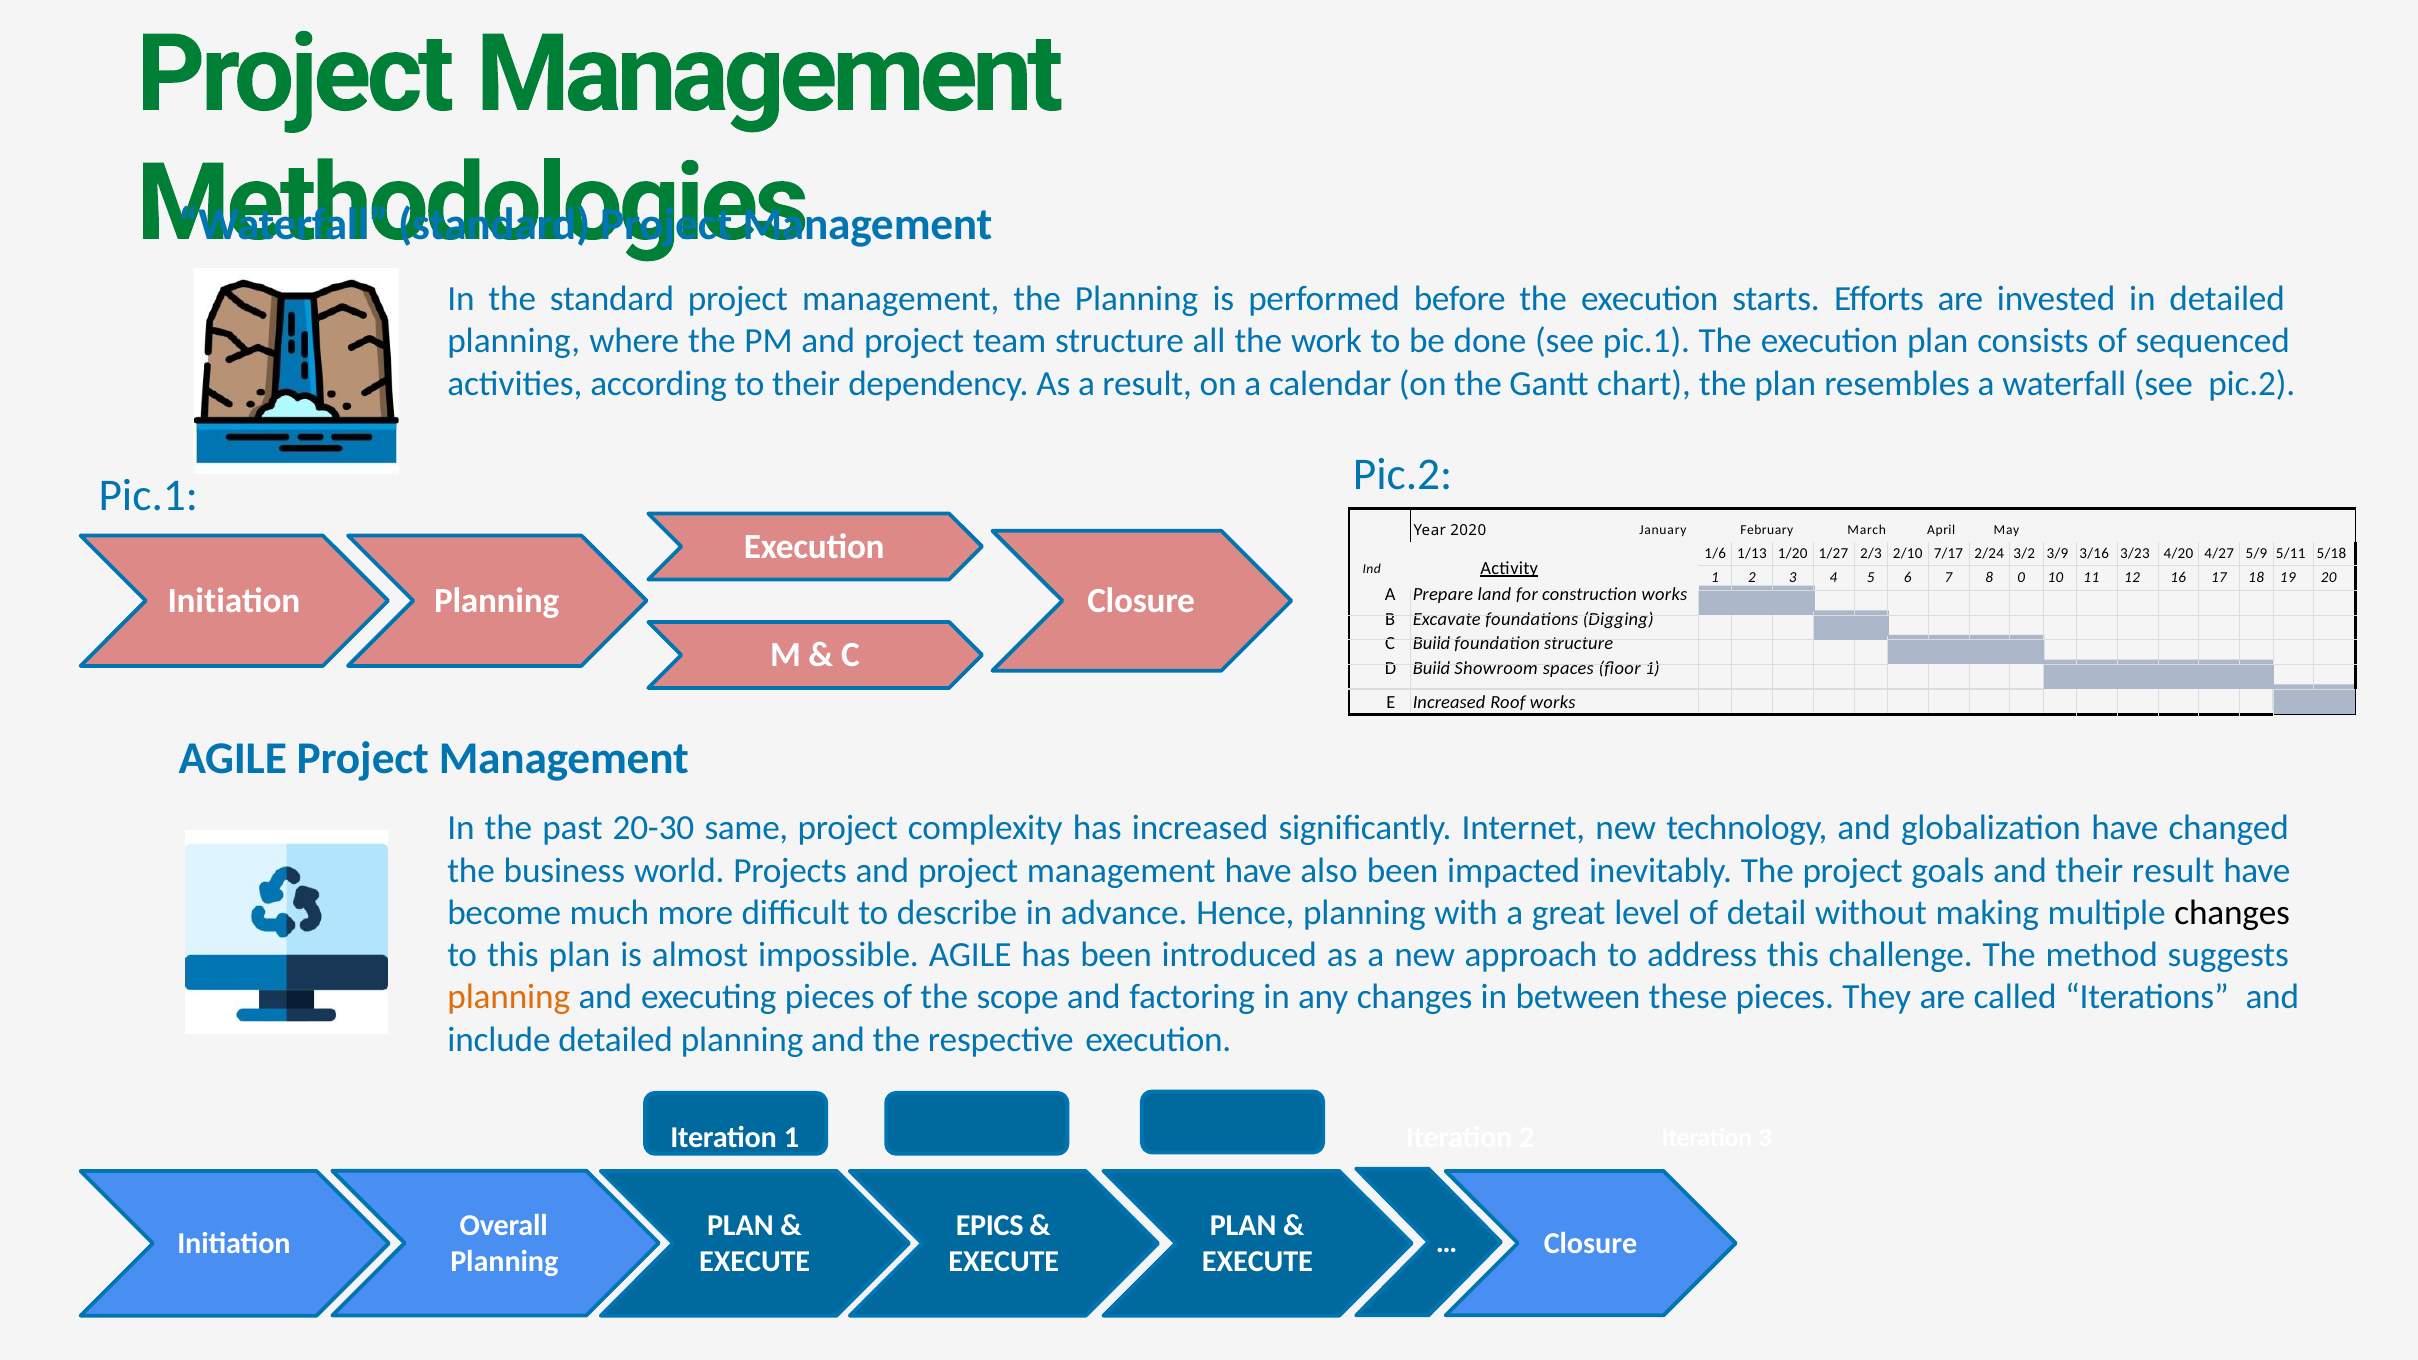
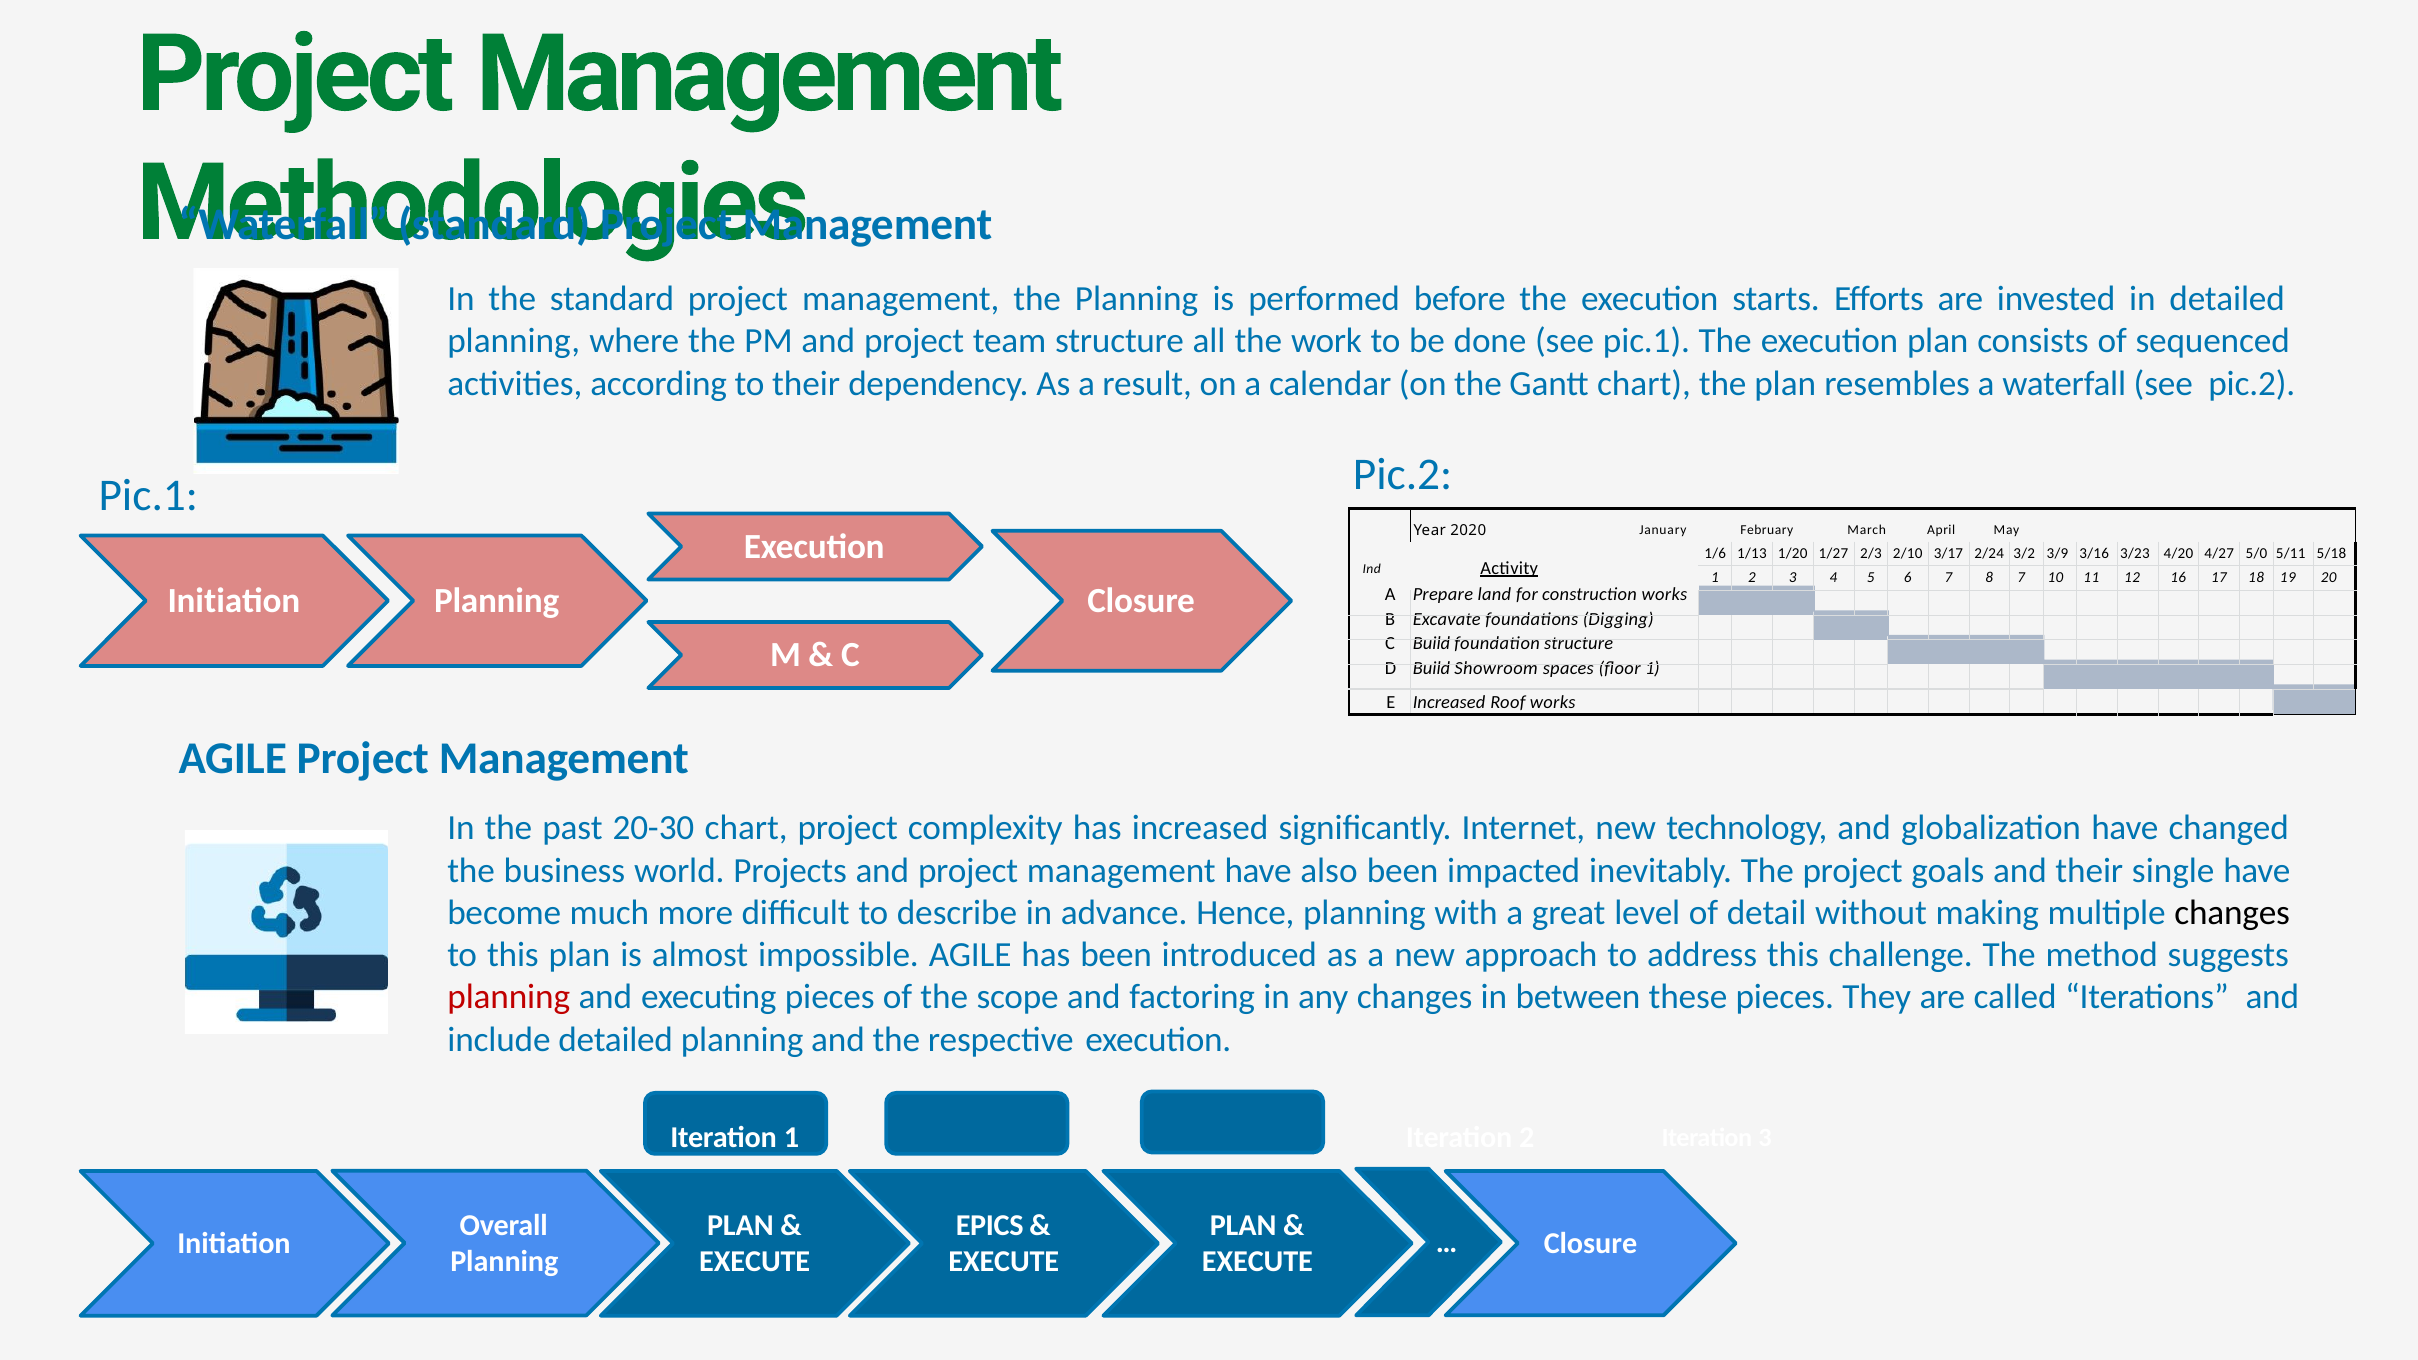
7/17: 7/17 -> 3/17
5/9: 5/9 -> 5/0
8 0: 0 -> 7
20-30 same: same -> chart
their result: result -> single
planning at (509, 997) colour: orange -> red
